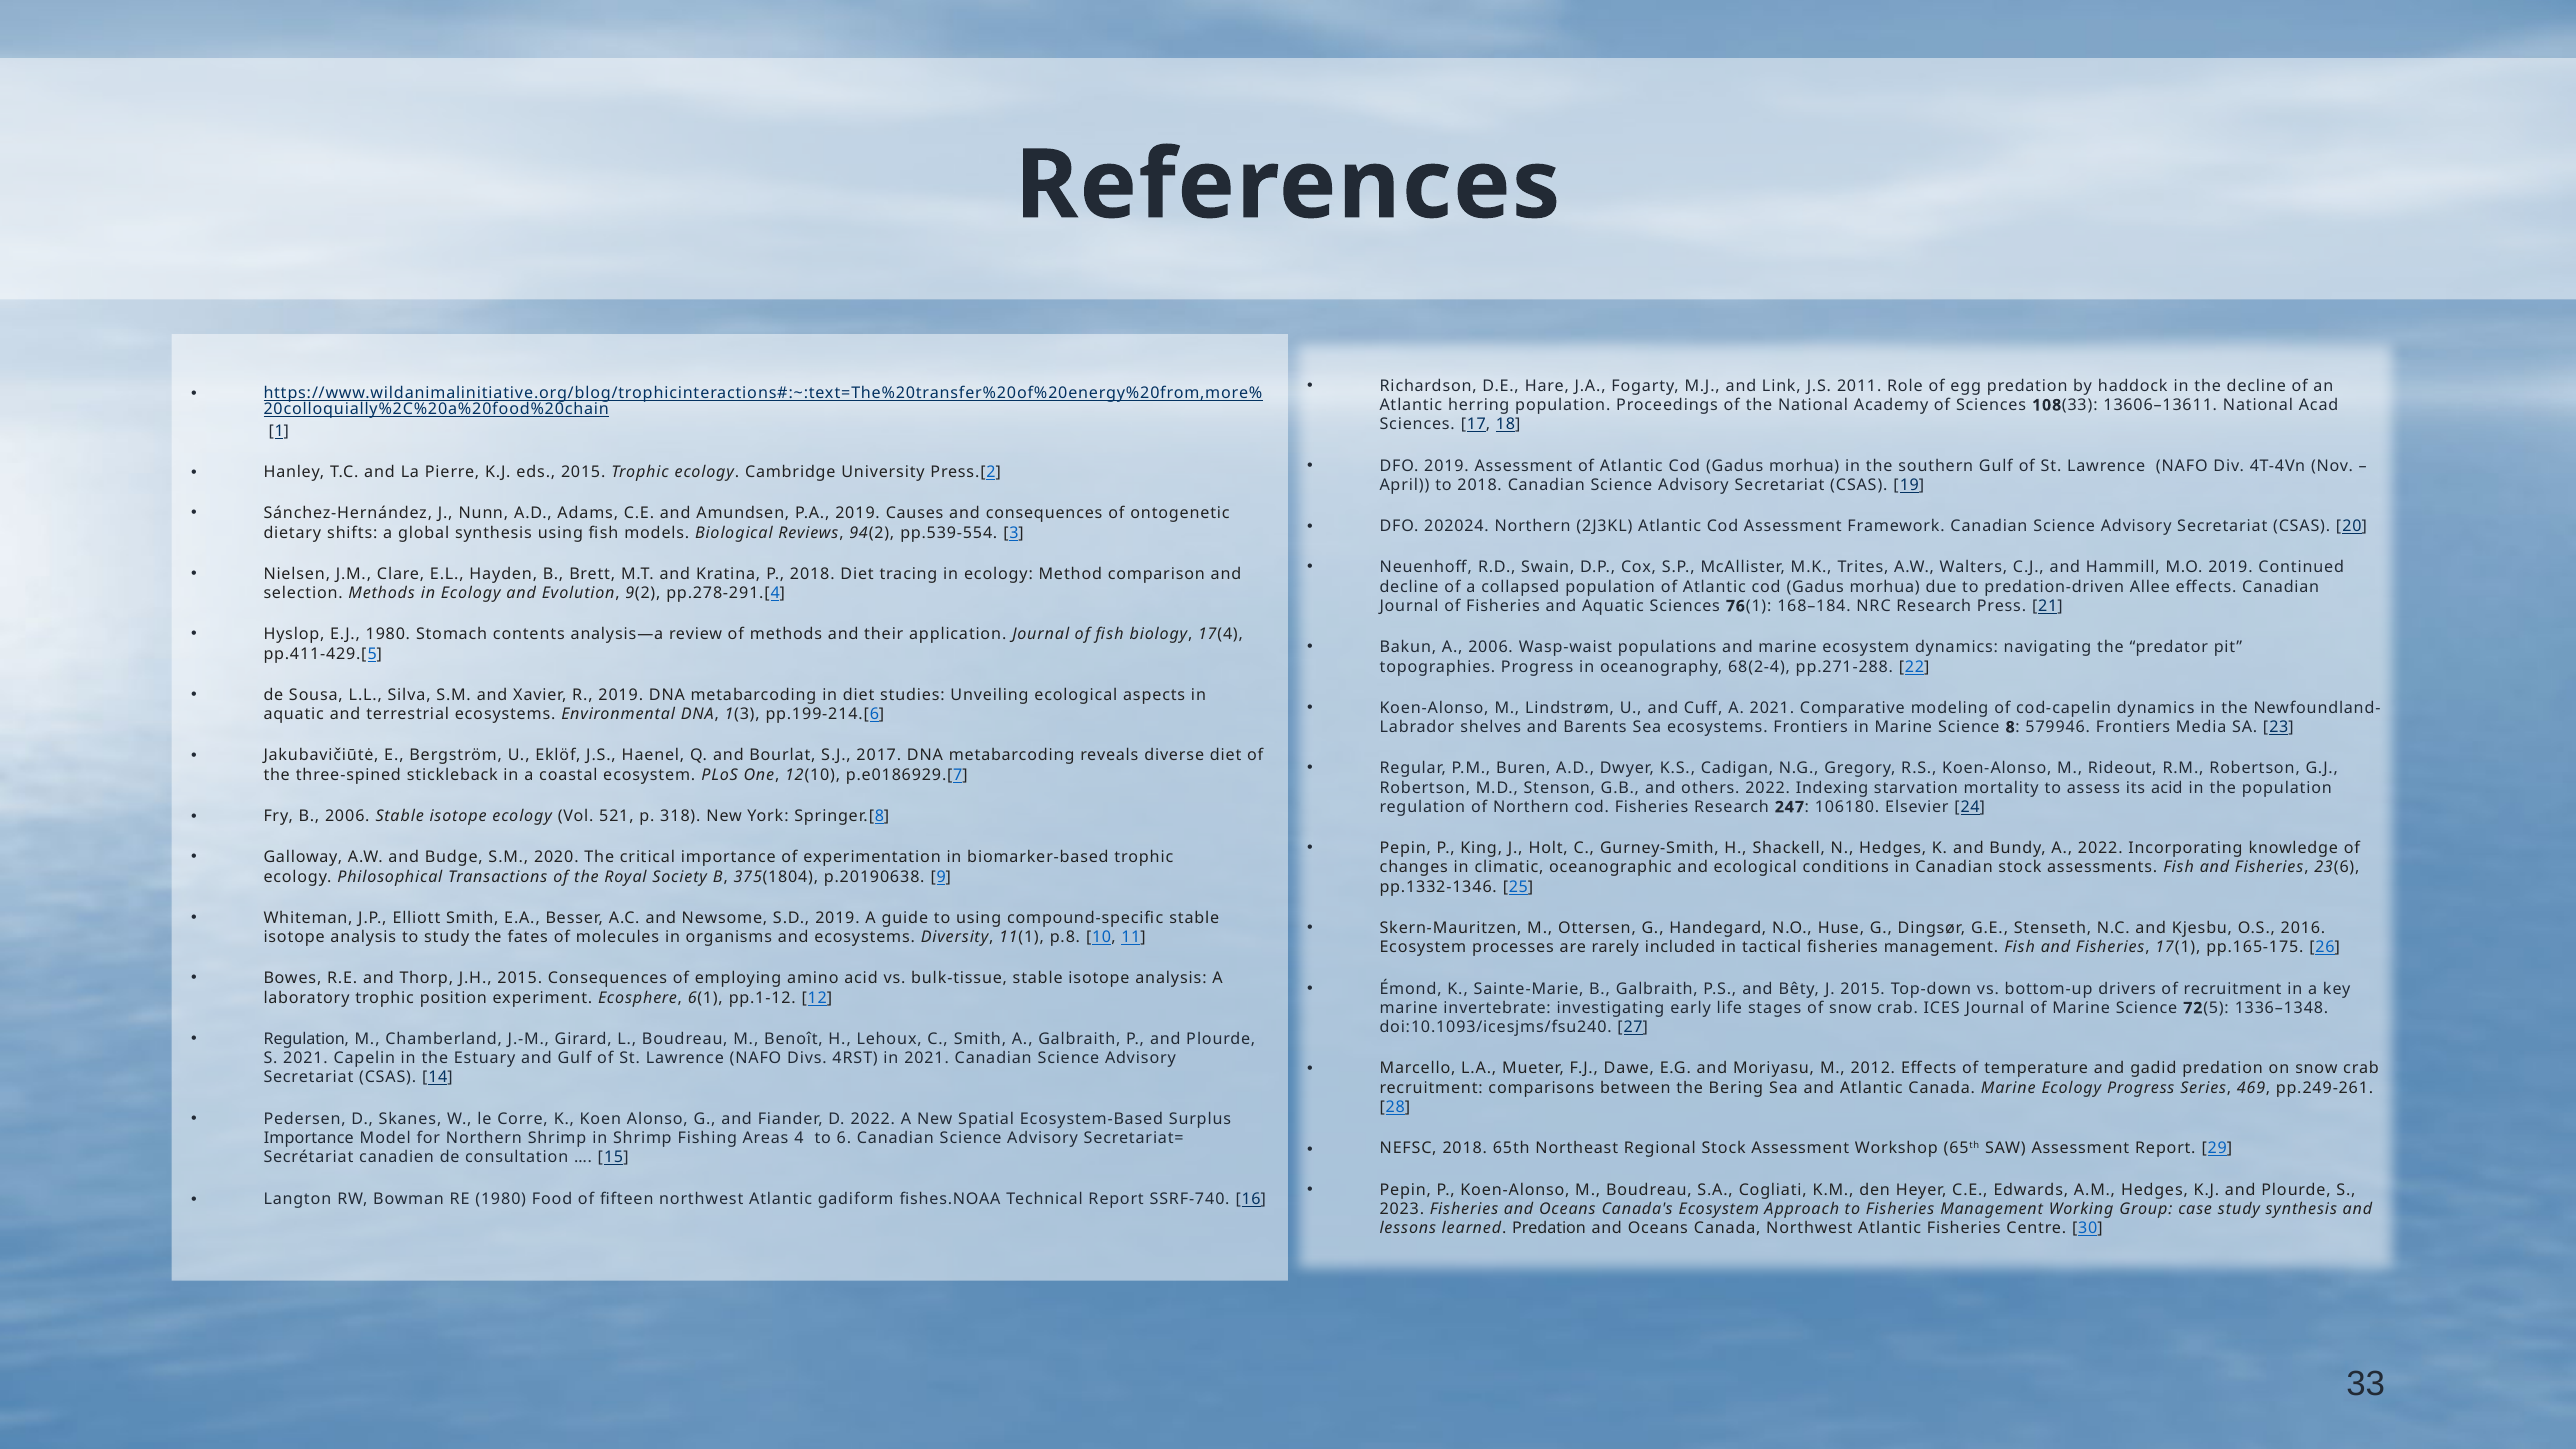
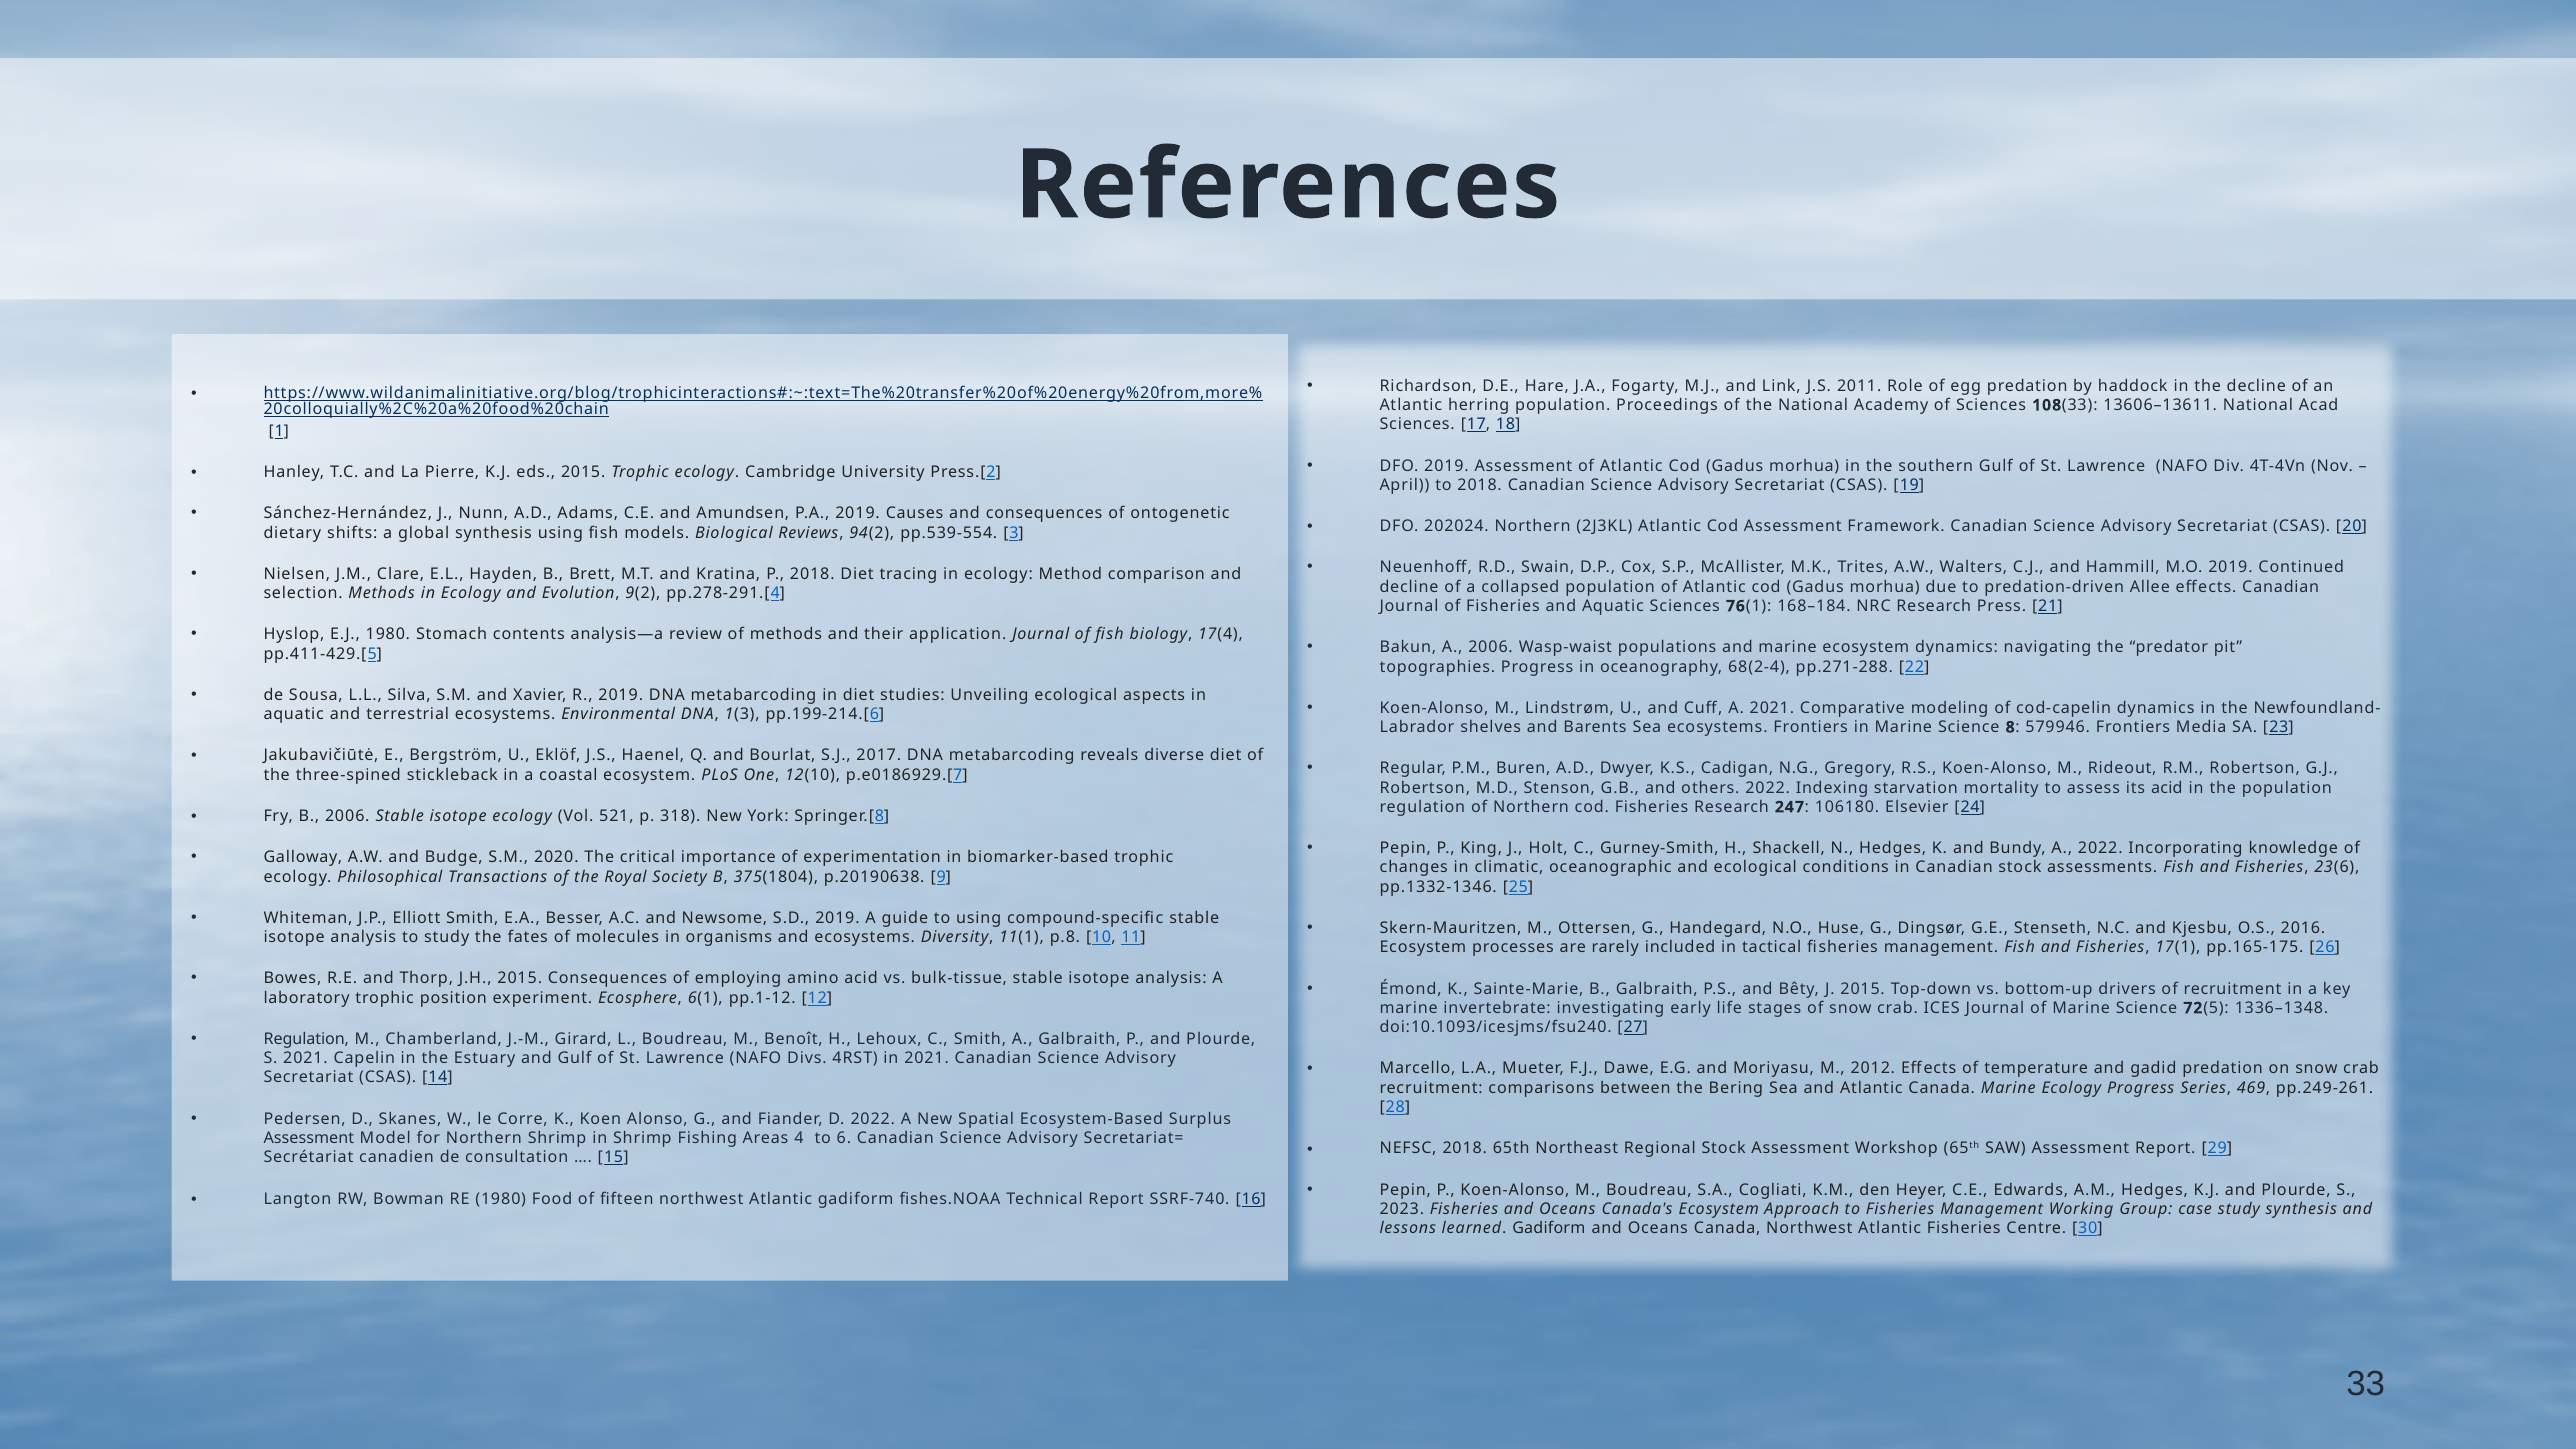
Importance at (309, 1138): Importance -> Assessment
learned Predation: Predation -> Gadiform
